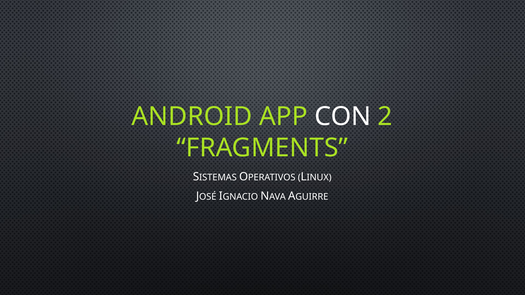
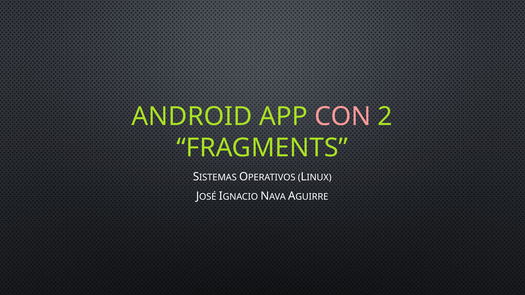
CON colour: white -> pink
